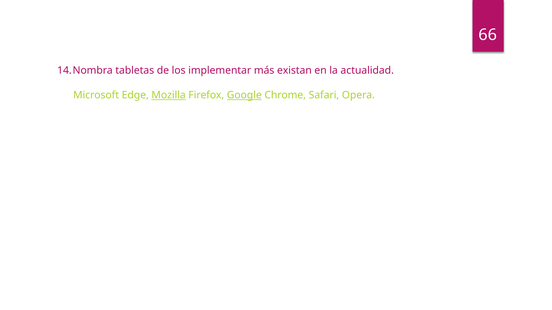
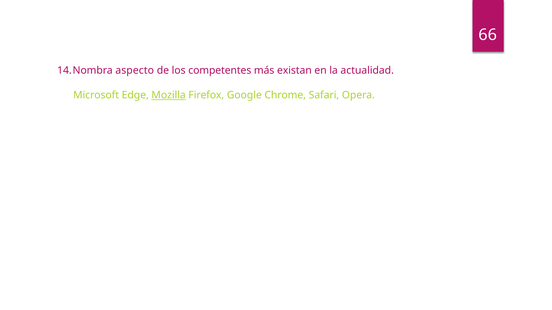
tabletas: tabletas -> aspecto
implementar: implementar -> competentes
Google underline: present -> none
